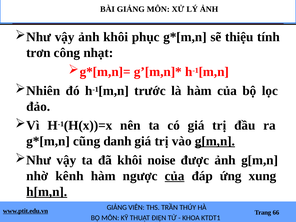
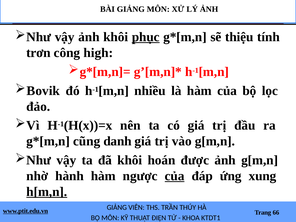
phục underline: none -> present
nhạt: nhạt -> high
Nhiên: Nhiên -> Bovik
trước: trước -> nhiều
g[m,n at (215, 141) underline: present -> none
noise: noise -> hoán
kênh: kênh -> hành
